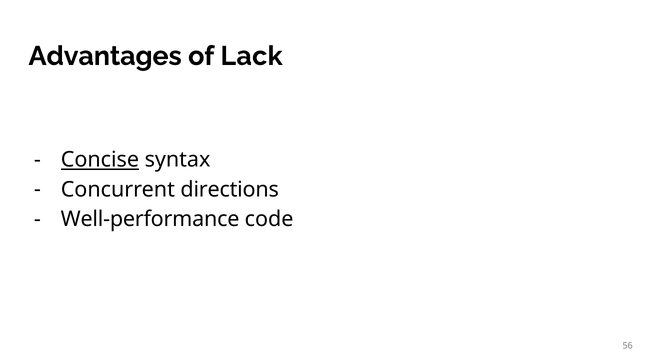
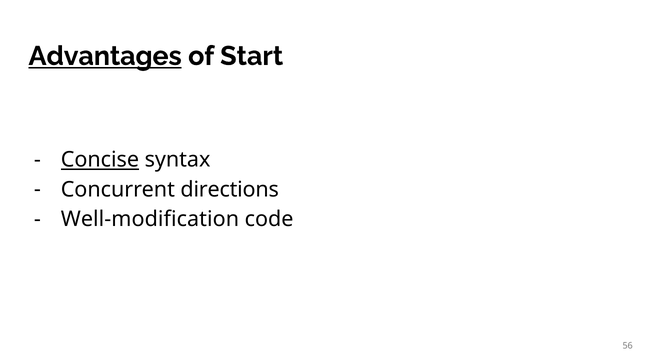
Advantages underline: none -> present
Lack: Lack -> Start
Well-performance: Well-performance -> Well-modification
